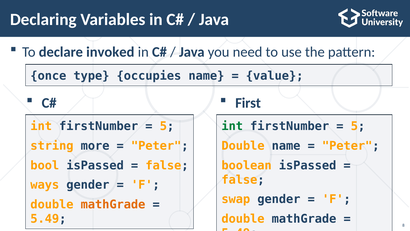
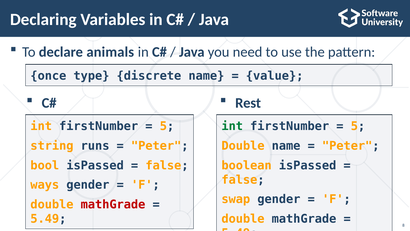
invoked: invoked -> animals
occupies: occupies -> discrete
First: First -> Rest
more: more -> runs
mathGrade at (113, 204) colour: orange -> red
